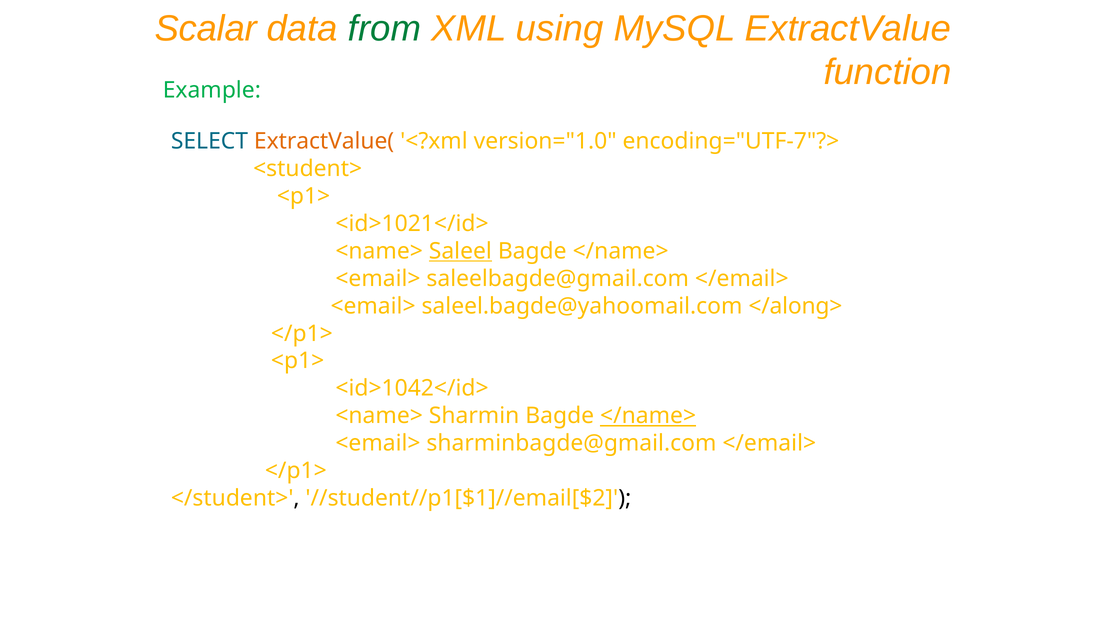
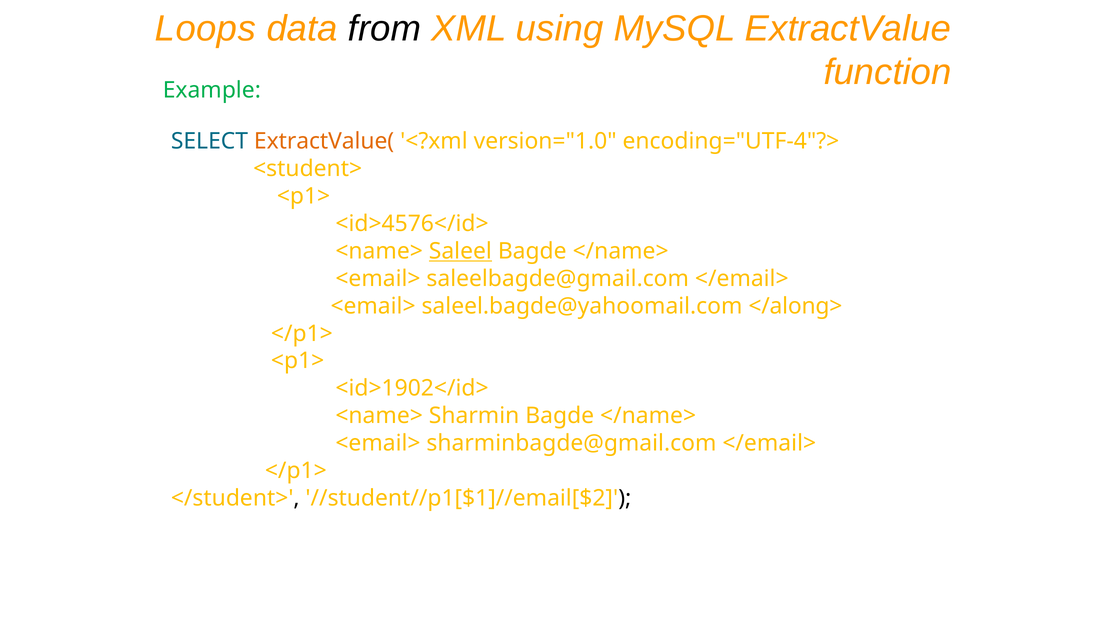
Scalar: Scalar -> Loops
from colour: green -> black
encoding="UTF-7"?>: encoding="UTF-7"?> -> encoding="UTF-4"?>
<id>1021</id>: <id>1021</id> -> <id>4576</id>
<id>1042</id>: <id>1042</id> -> <id>1902</id>
</name> at (648, 416) underline: present -> none
